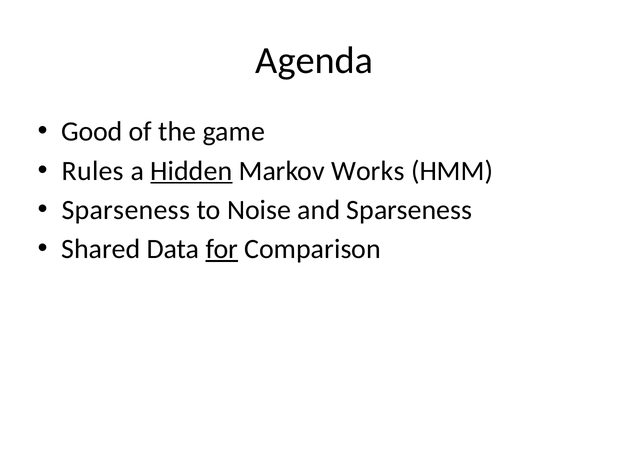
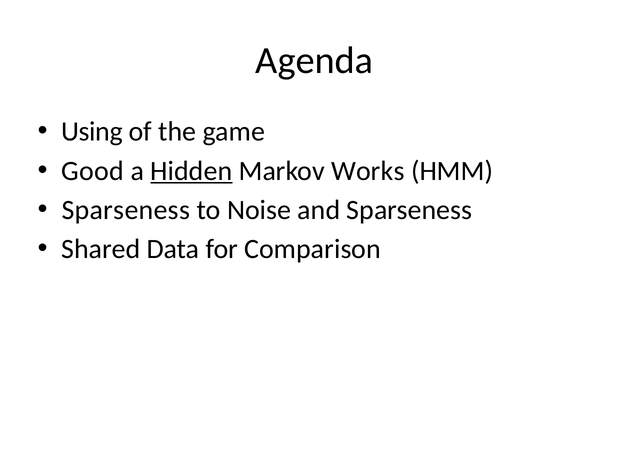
Good: Good -> Using
Rules: Rules -> Good
for underline: present -> none
